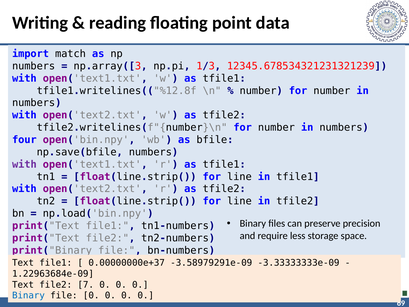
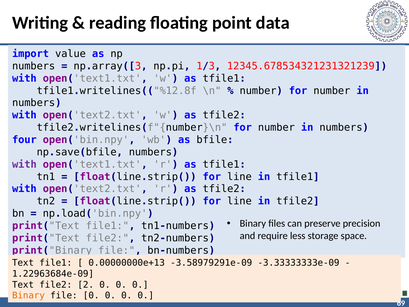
match: match -> value
0.00000000e+37: 0.00000000e+37 -> 0.00000000e+13
7: 7 -> 2
Binary at (28, 295) colour: blue -> orange
